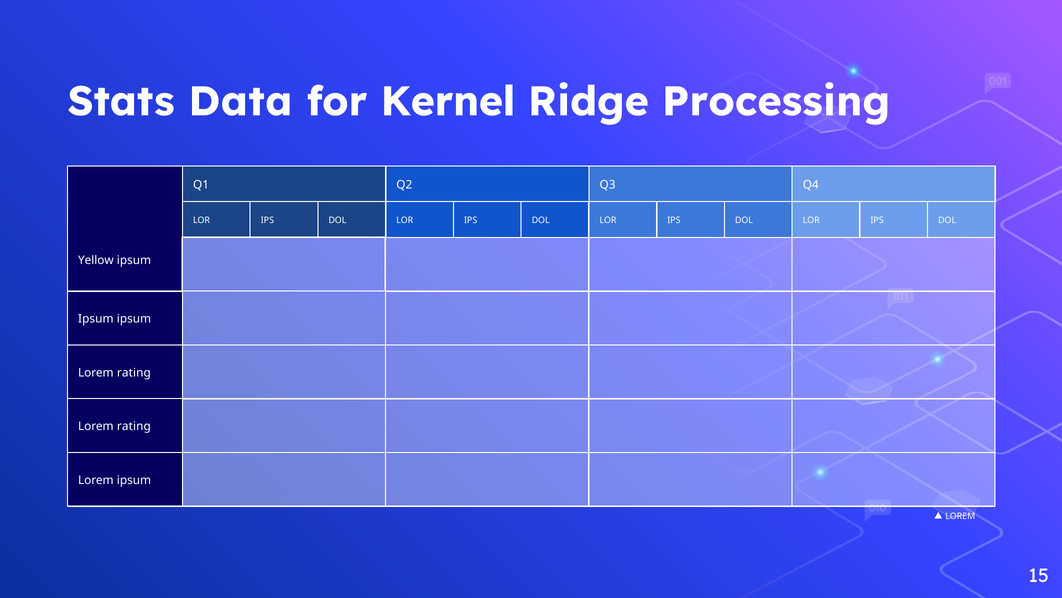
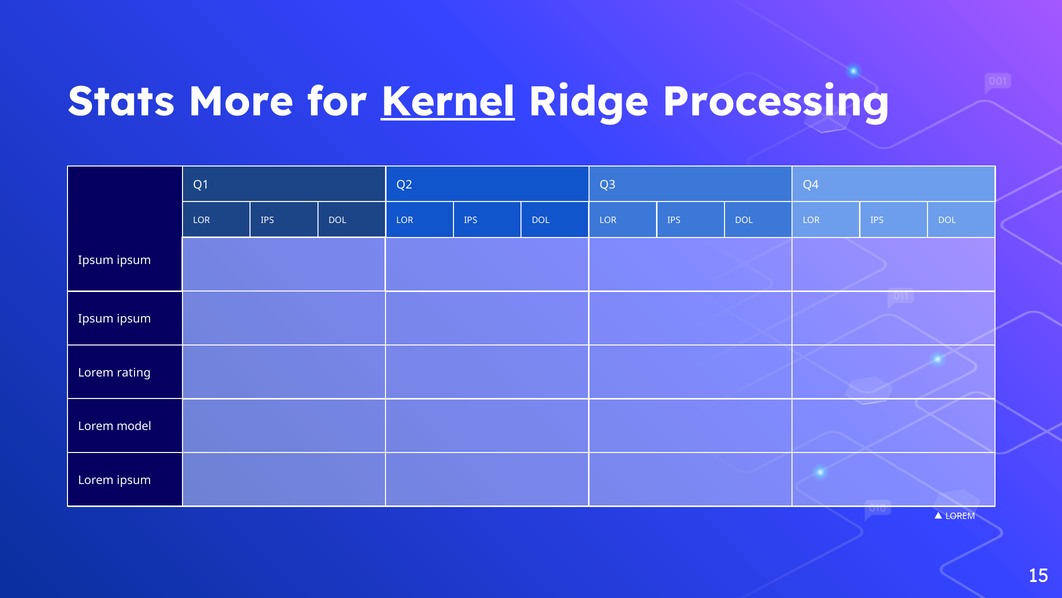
Data: Data -> More
Kernel underline: none -> present
Yellow at (96, 260): Yellow -> Ipsum
rating at (134, 426): rating -> model
